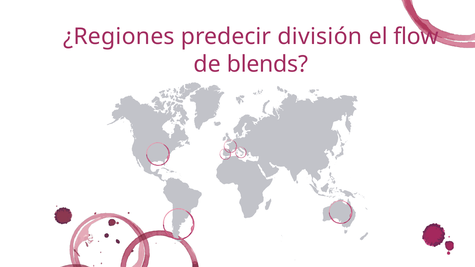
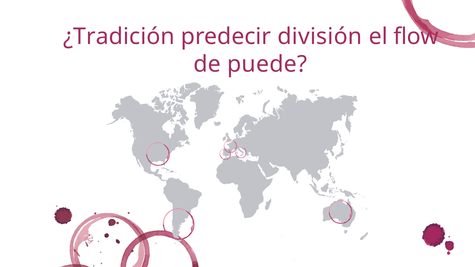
¿Regiones: ¿Regiones -> ¿Tradición
blends: blends -> puede
